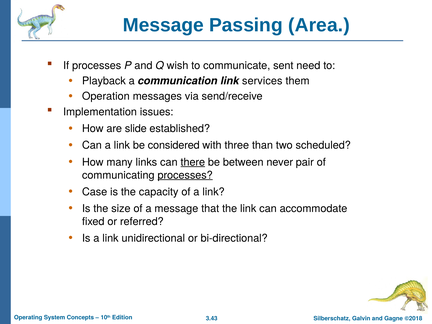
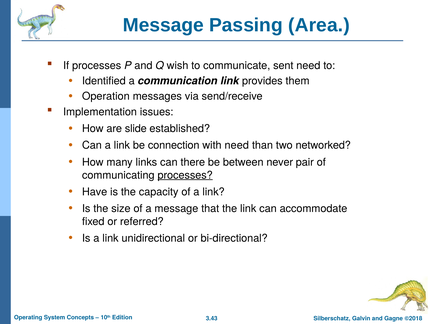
Playback: Playback -> Identified
services: services -> provides
considered: considered -> connection
with three: three -> need
scheduled: scheduled -> networked
there underline: present -> none
Case: Case -> Have
